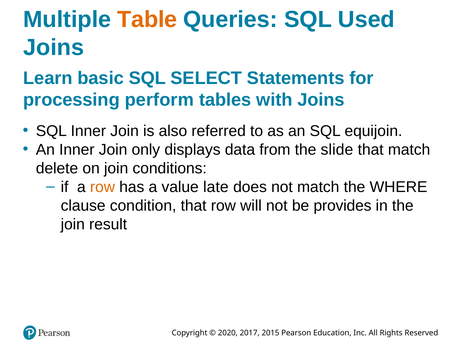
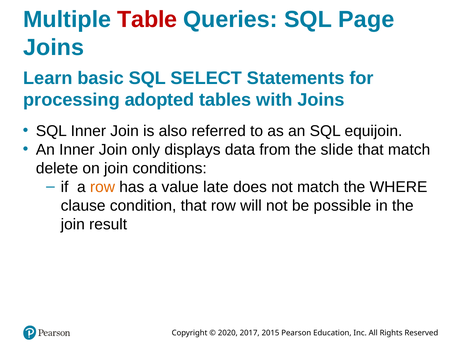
Table colour: orange -> red
Used: Used -> Page
perform: perform -> adopted
provides: provides -> possible
